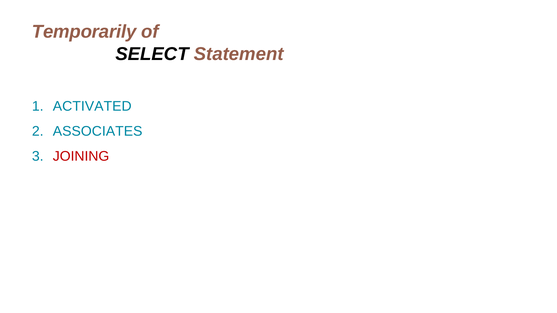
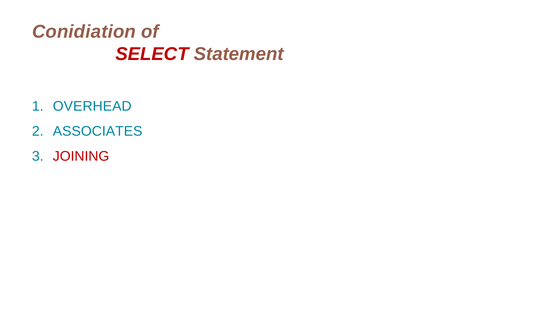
Temporarily: Temporarily -> Conidiation
SELECT colour: black -> red
ACTIVATED: ACTIVATED -> OVERHEAD
